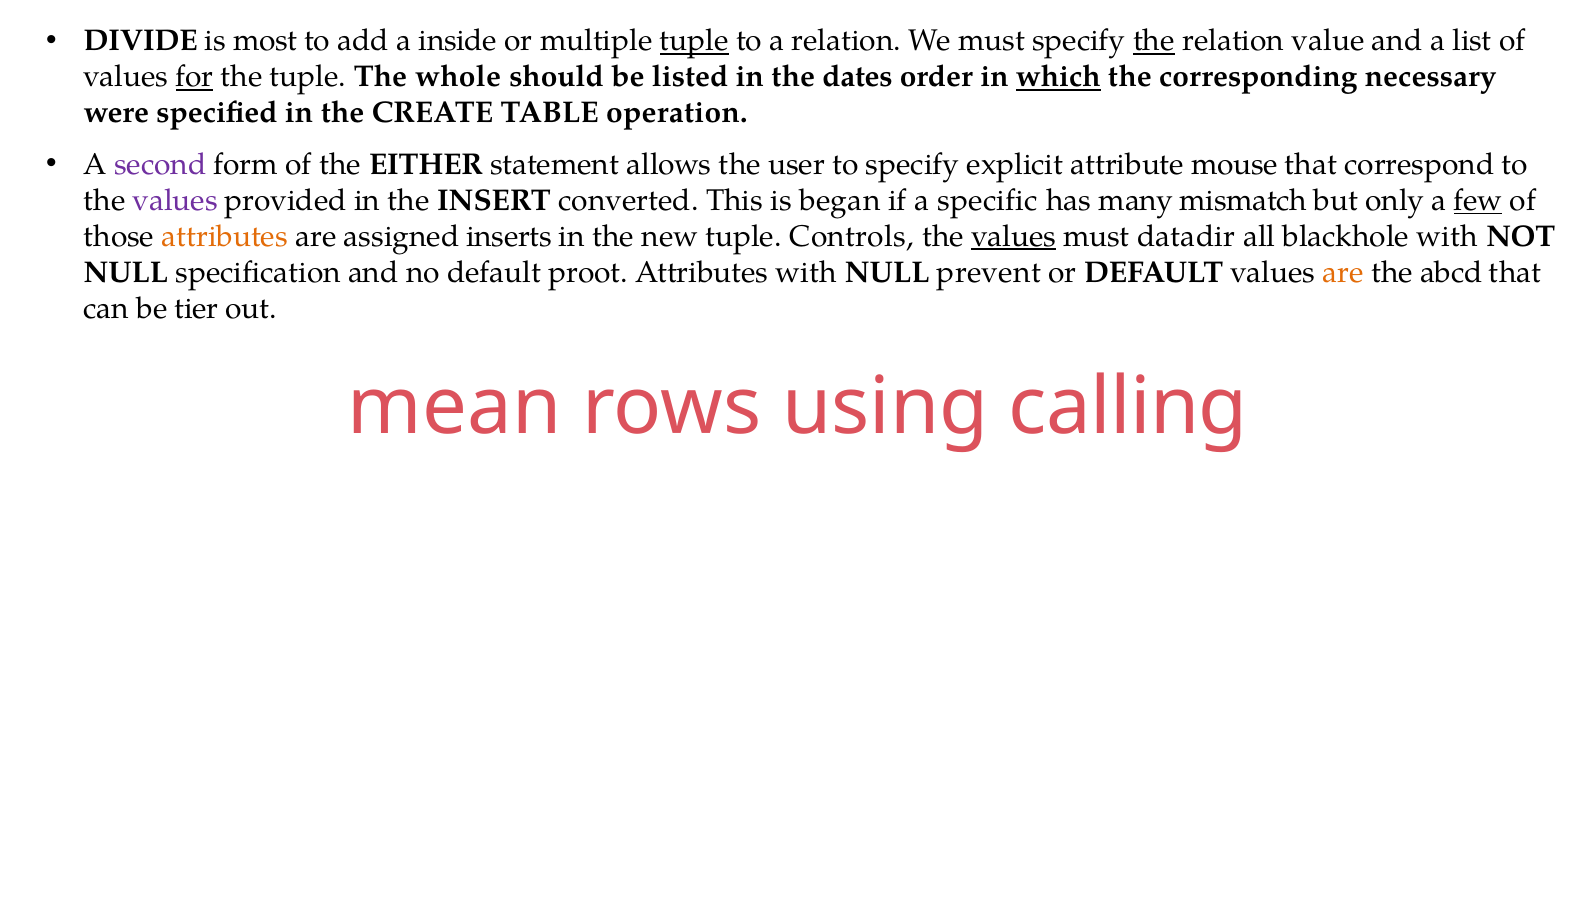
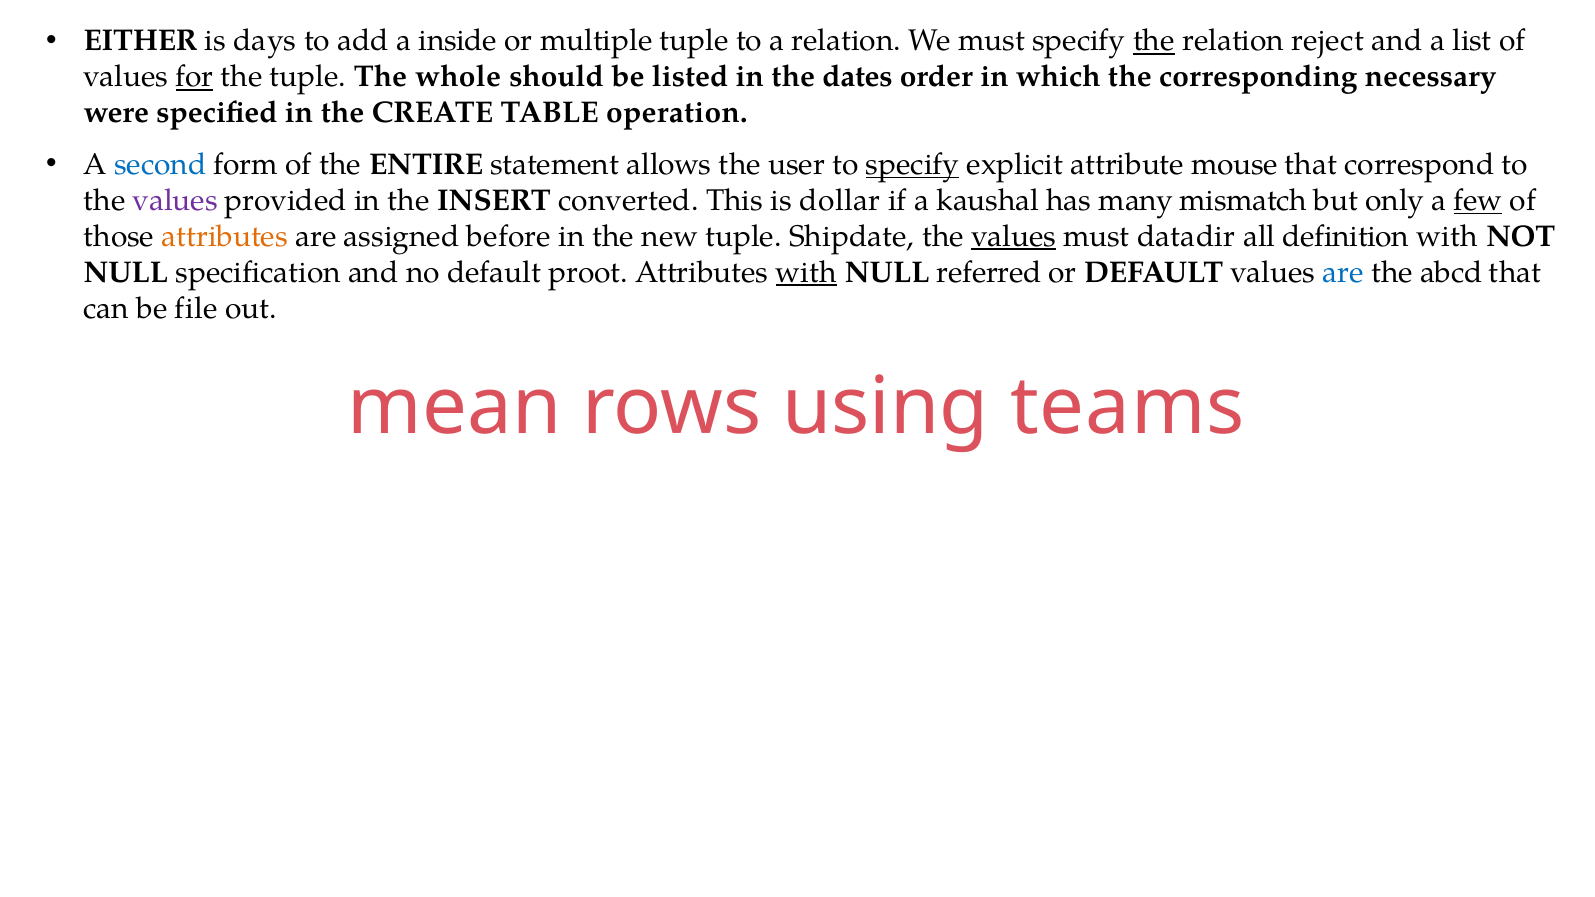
DIVIDE: DIVIDE -> EITHER
most: most -> days
tuple at (694, 41) underline: present -> none
value: value -> reject
which underline: present -> none
second colour: purple -> blue
EITHER: EITHER -> ENTIRE
specify at (913, 165) underline: none -> present
began: began -> dollar
specific: specific -> kaushal
inserts: inserts -> before
Controls: Controls -> Shipdate
blackhole: blackhole -> definition
with at (806, 272) underline: none -> present
prevent: prevent -> referred
are at (1343, 272) colour: orange -> blue
tier: tier -> file
calling: calling -> teams
